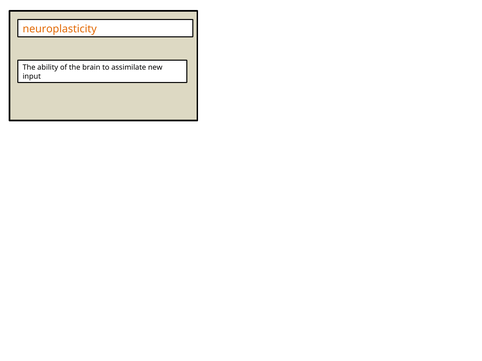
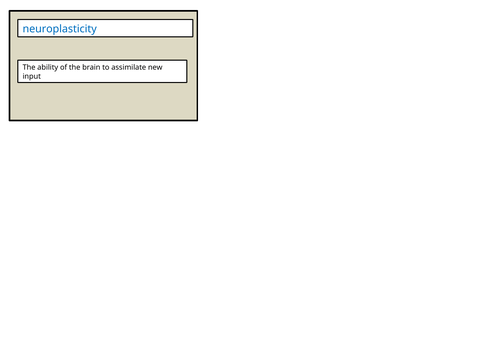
neuroplasticity colour: orange -> blue
